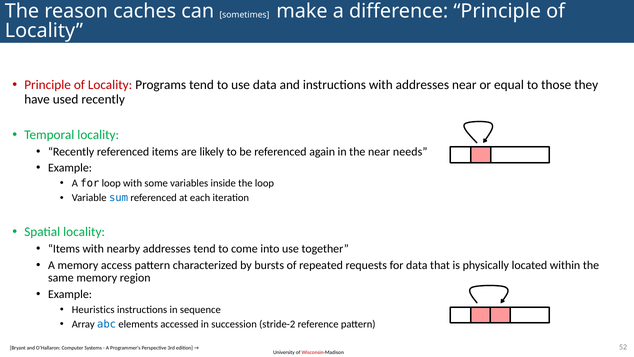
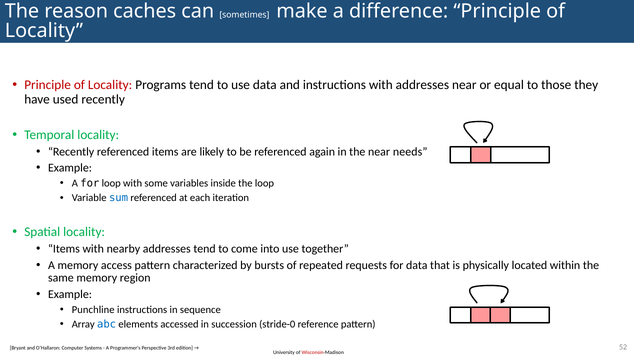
Heuristics: Heuristics -> Punchline
stride-2: stride-2 -> stride-0
